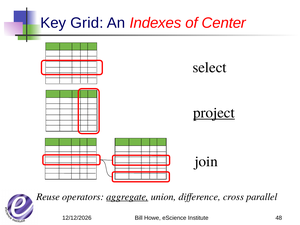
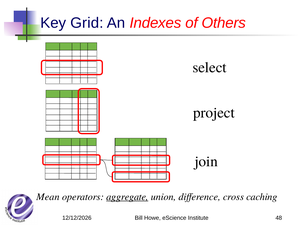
Center: Center -> Others
project underline: present -> none
Reuse: Reuse -> Mean
parallel: parallel -> caching
